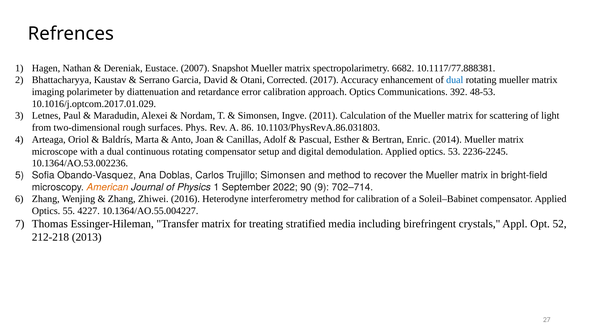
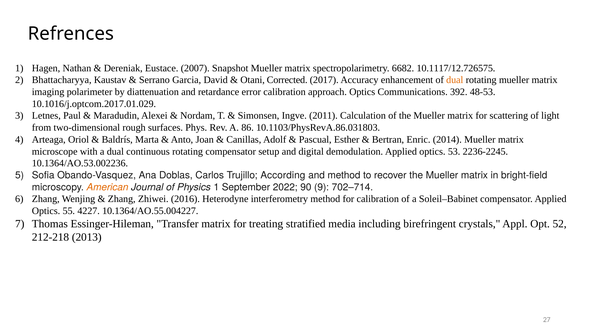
10.1117/77.888381: 10.1117/77.888381 -> 10.1117/12.726575
dual at (455, 80) colour: blue -> orange
Trujillo Simonsen: Simonsen -> According
